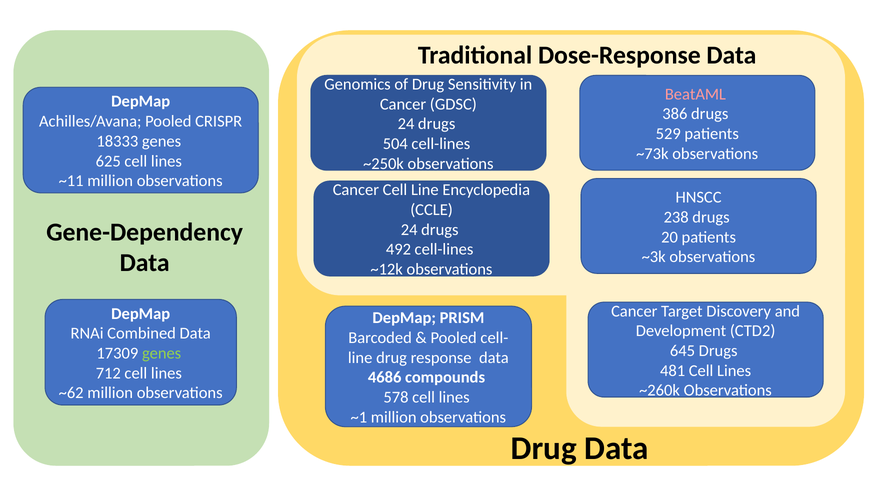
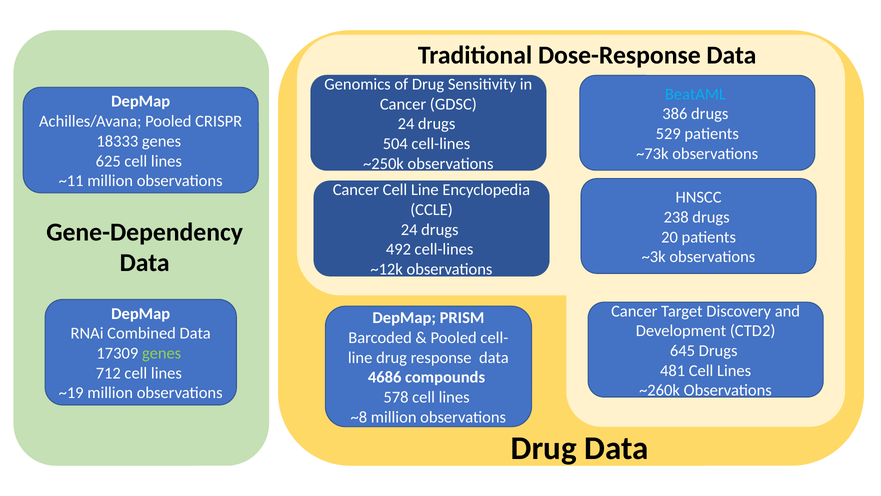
BeatAML colour: pink -> light blue
~62: ~62 -> ~19
~1: ~1 -> ~8
